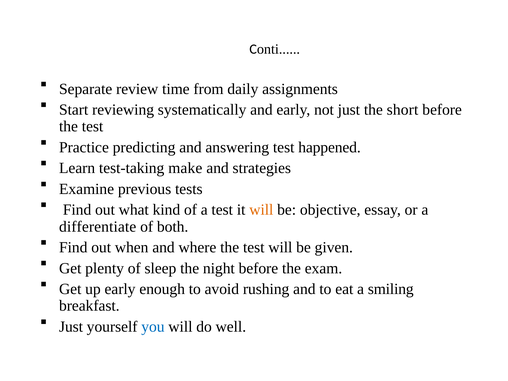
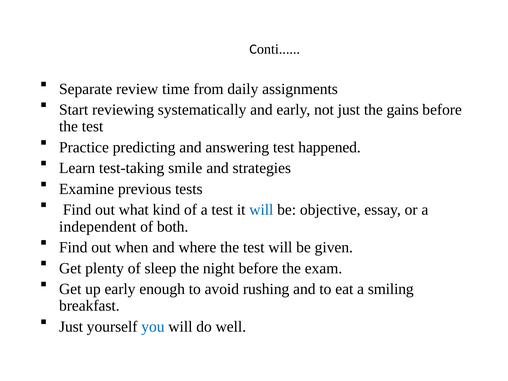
short: short -> gains
make: make -> smile
will at (261, 210) colour: orange -> blue
differentiate: differentiate -> independent
